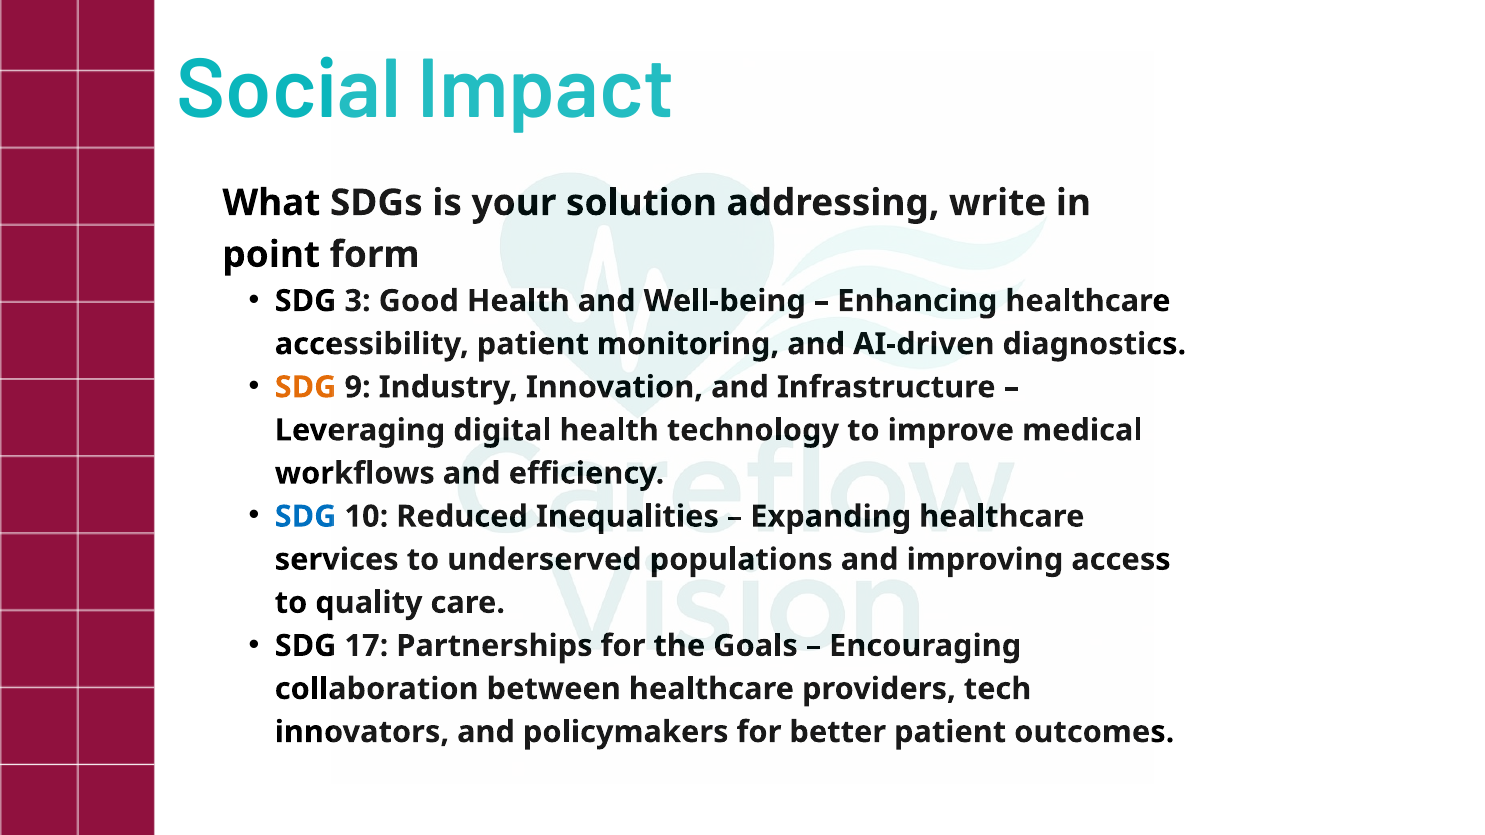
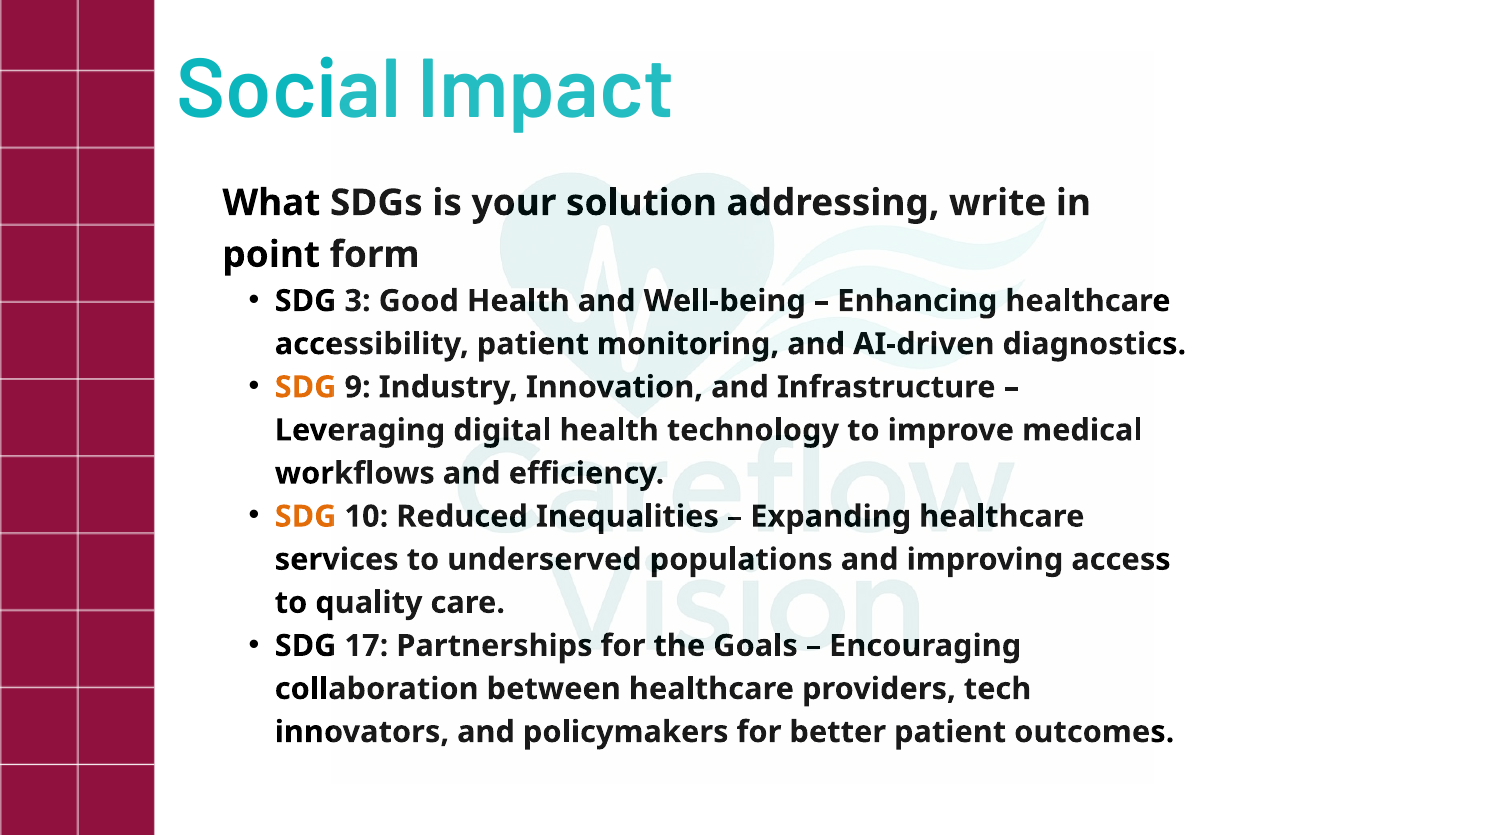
SDG at (306, 517) colour: blue -> orange
